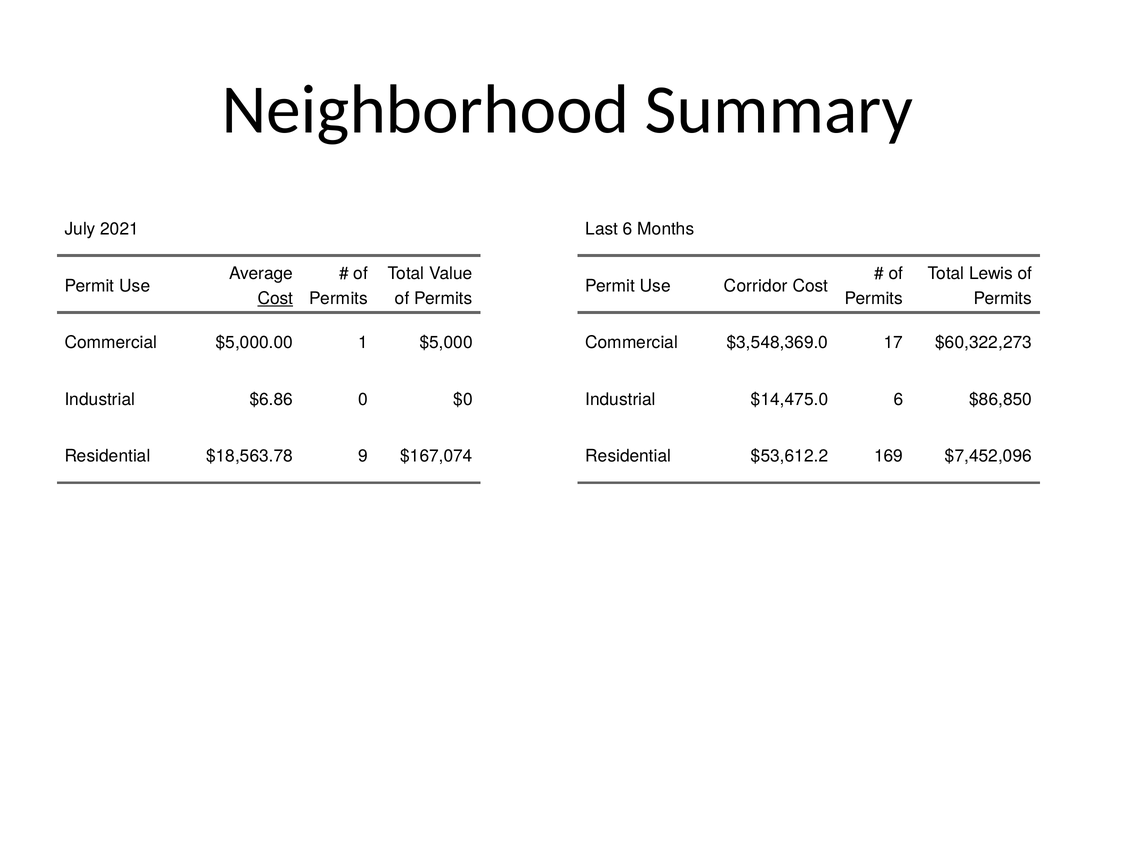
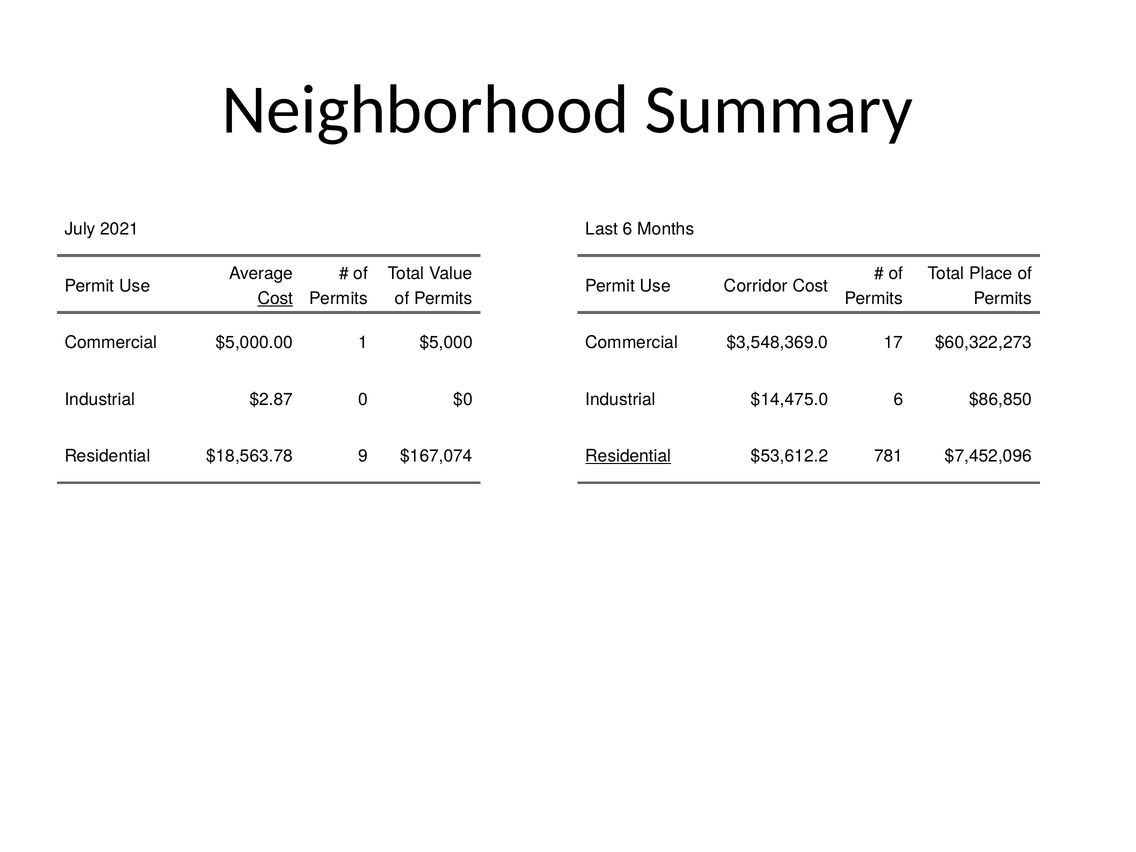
Lewis: Lewis -> Place
$6.86: $6.86 -> $2.87
Residential at (628, 456) underline: none -> present
169: 169 -> 781
